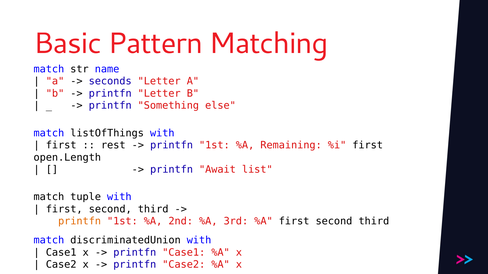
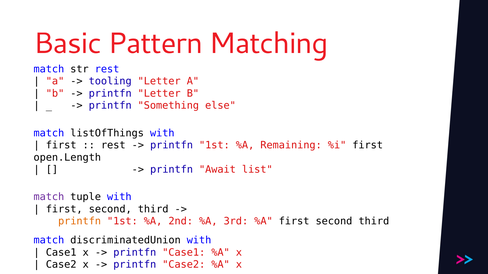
str name: name -> rest
seconds: seconds -> tooling
match at (49, 197) colour: black -> purple
